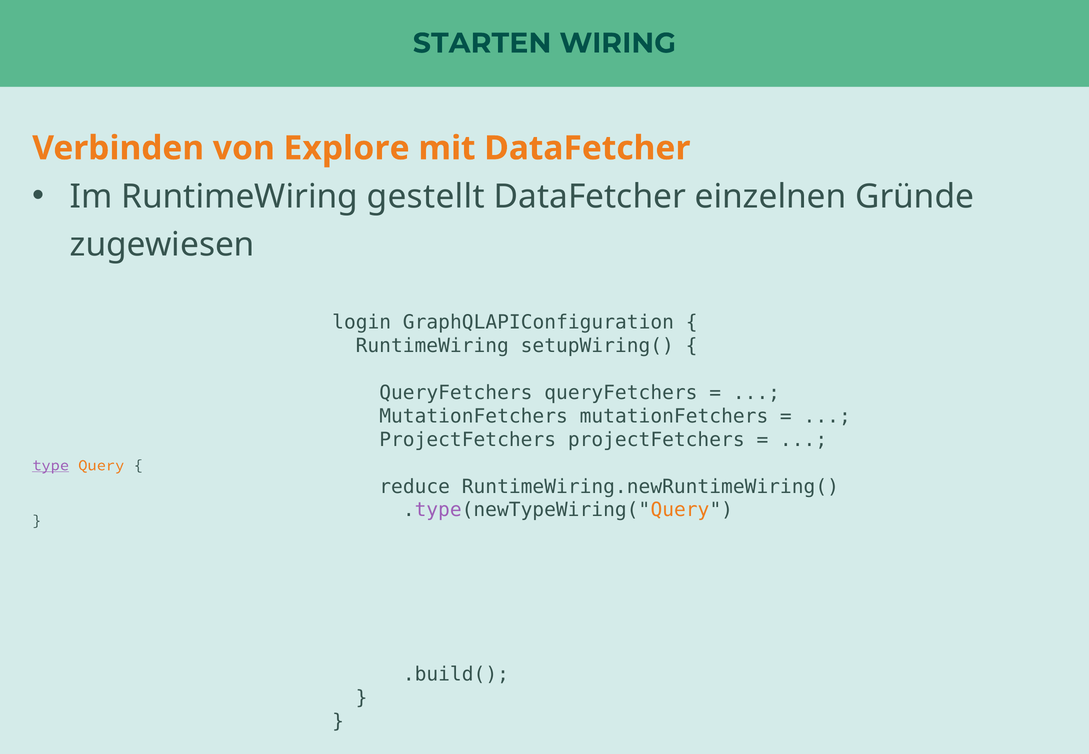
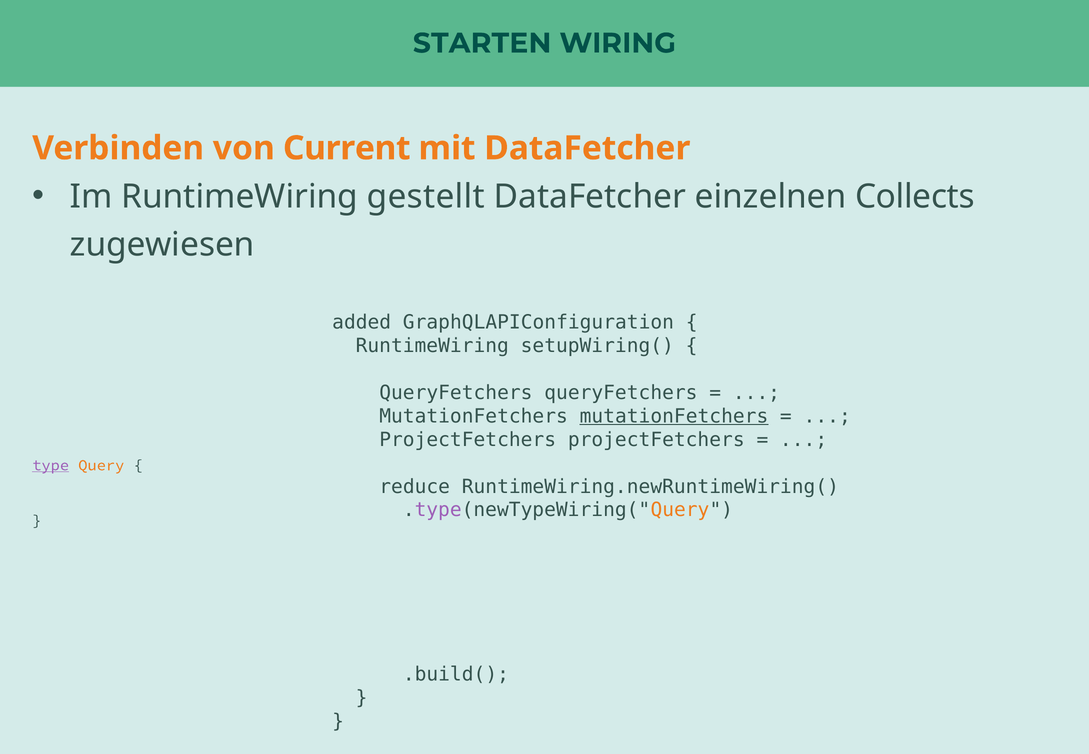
Explore: Explore -> Current
Gründe: Gründe -> Collects
login: login -> added
mutationFetchers at (674, 416) underline: none -> present
